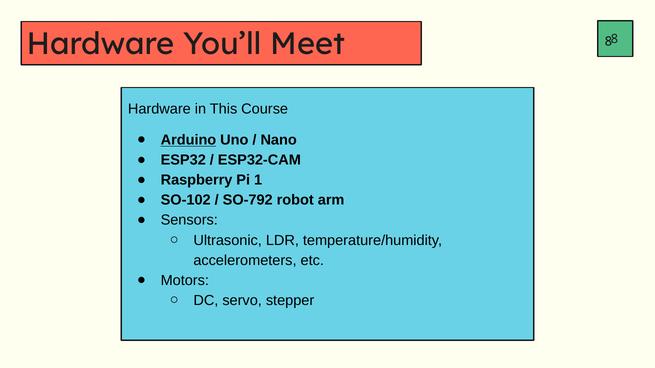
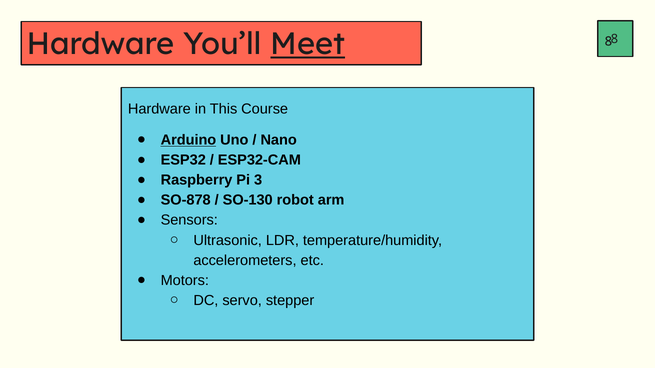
Meet underline: none -> present
1: 1 -> 3
SO-102: SO-102 -> SO-878
SO-792: SO-792 -> SO-130
